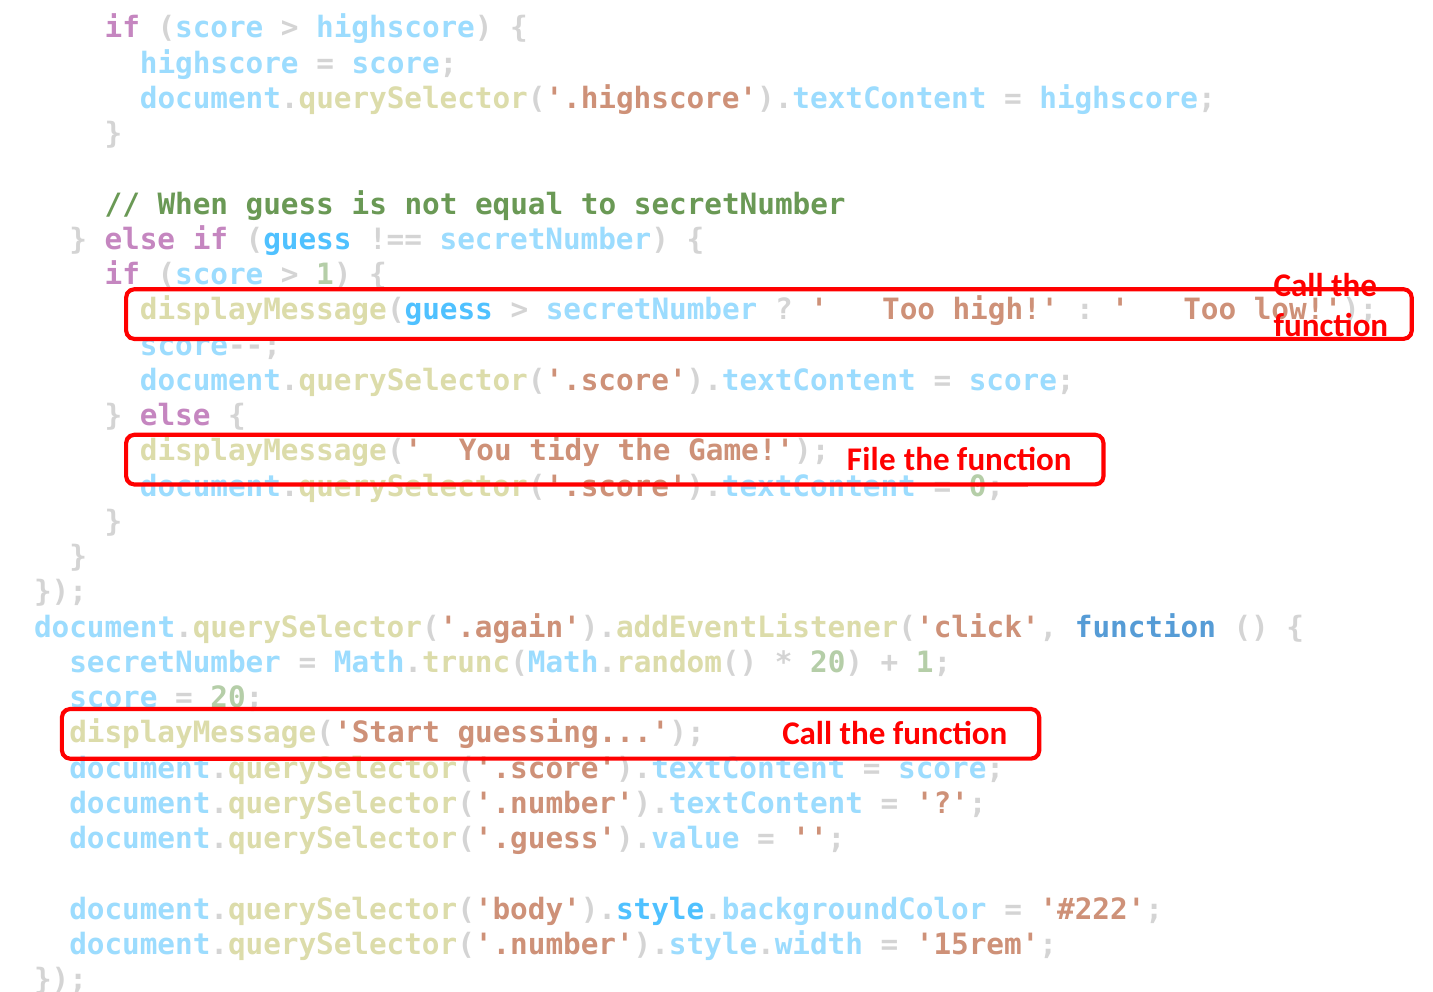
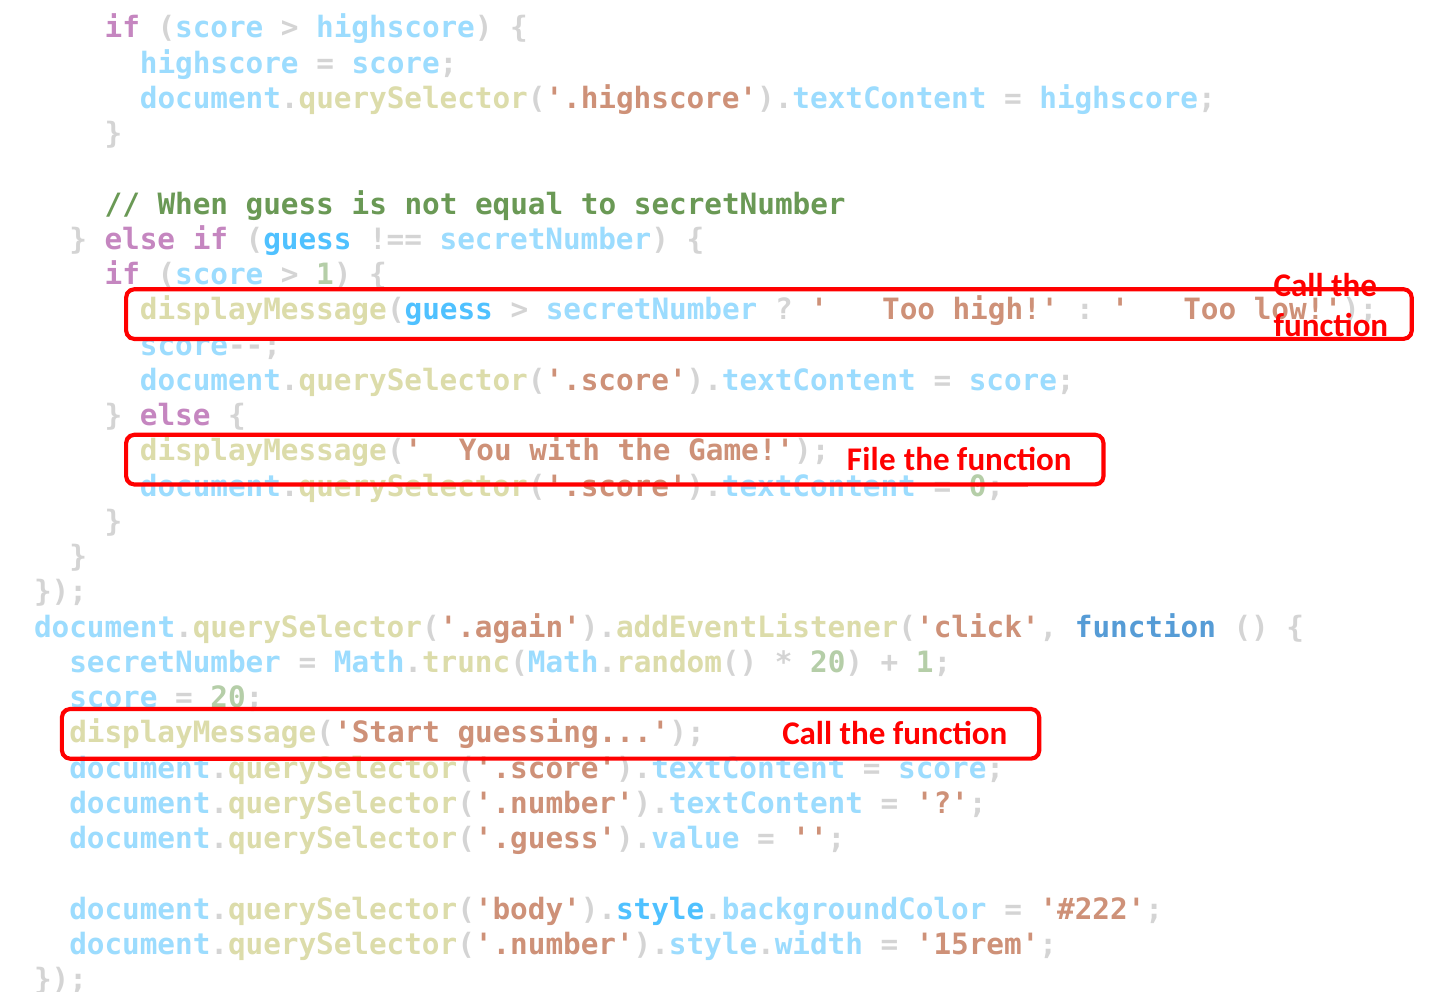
tidy: tidy -> with
